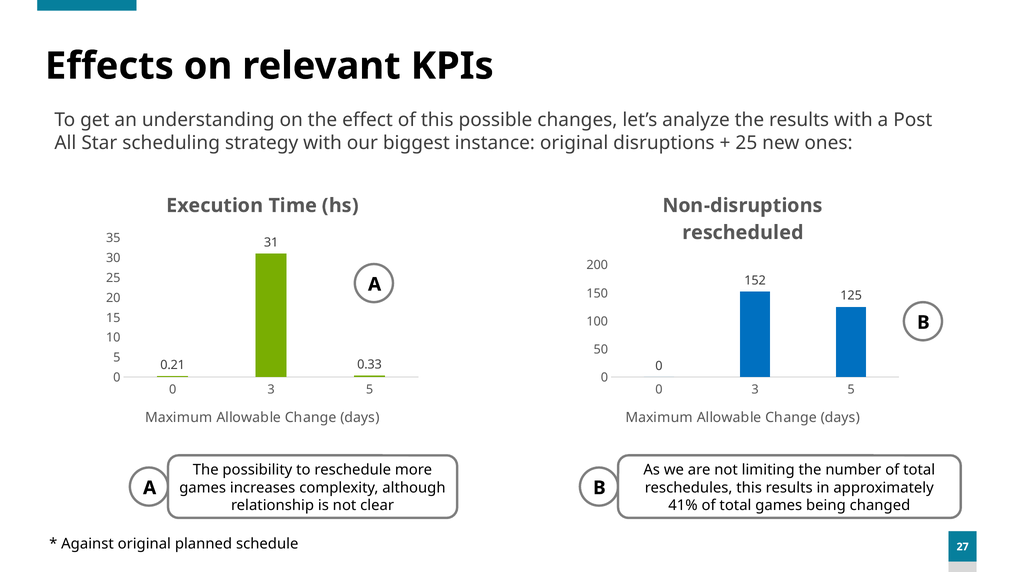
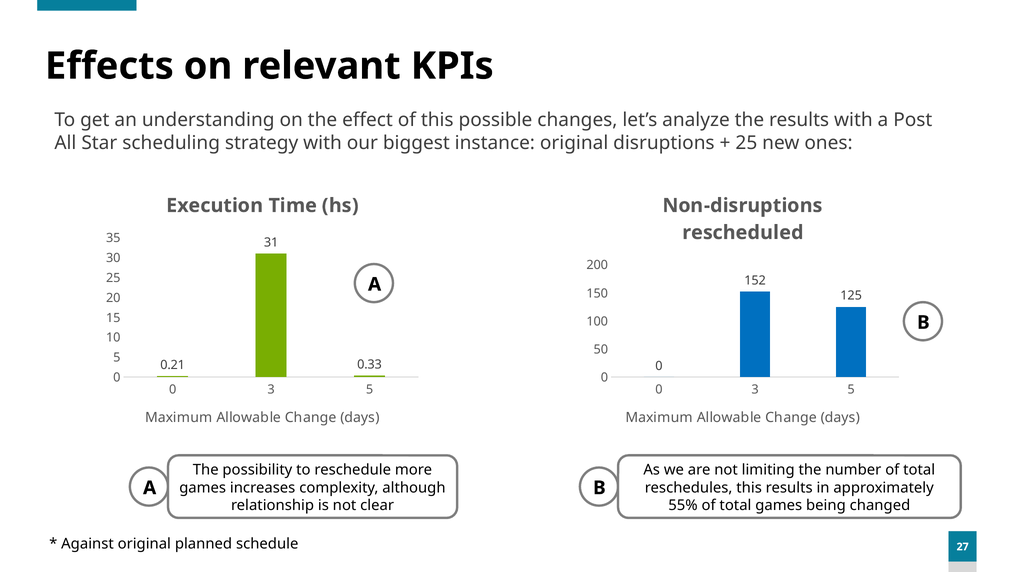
41%: 41% -> 55%
